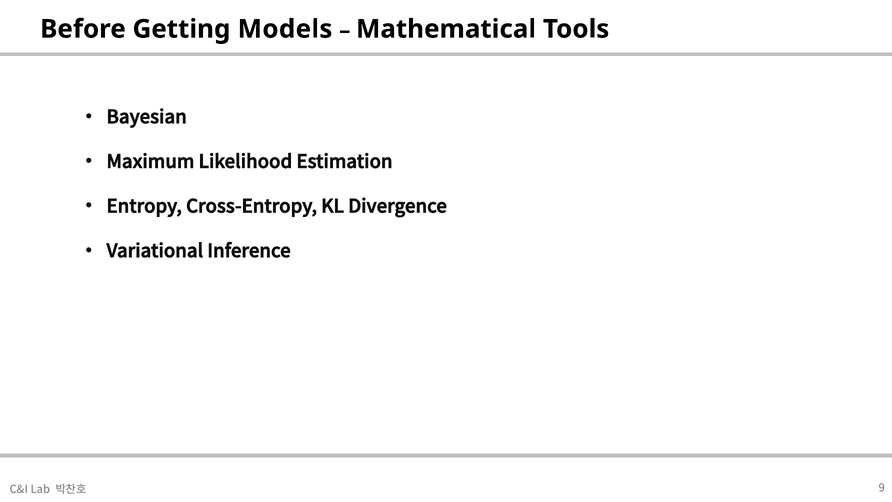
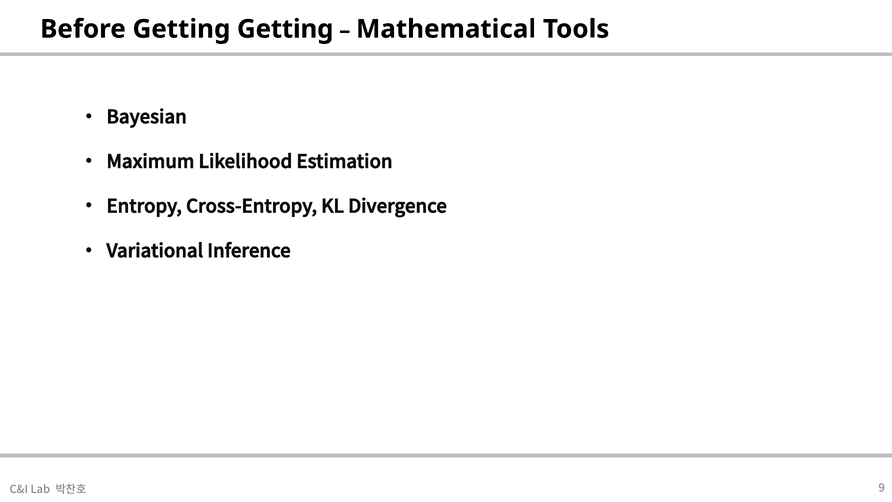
Getting Models: Models -> Getting
